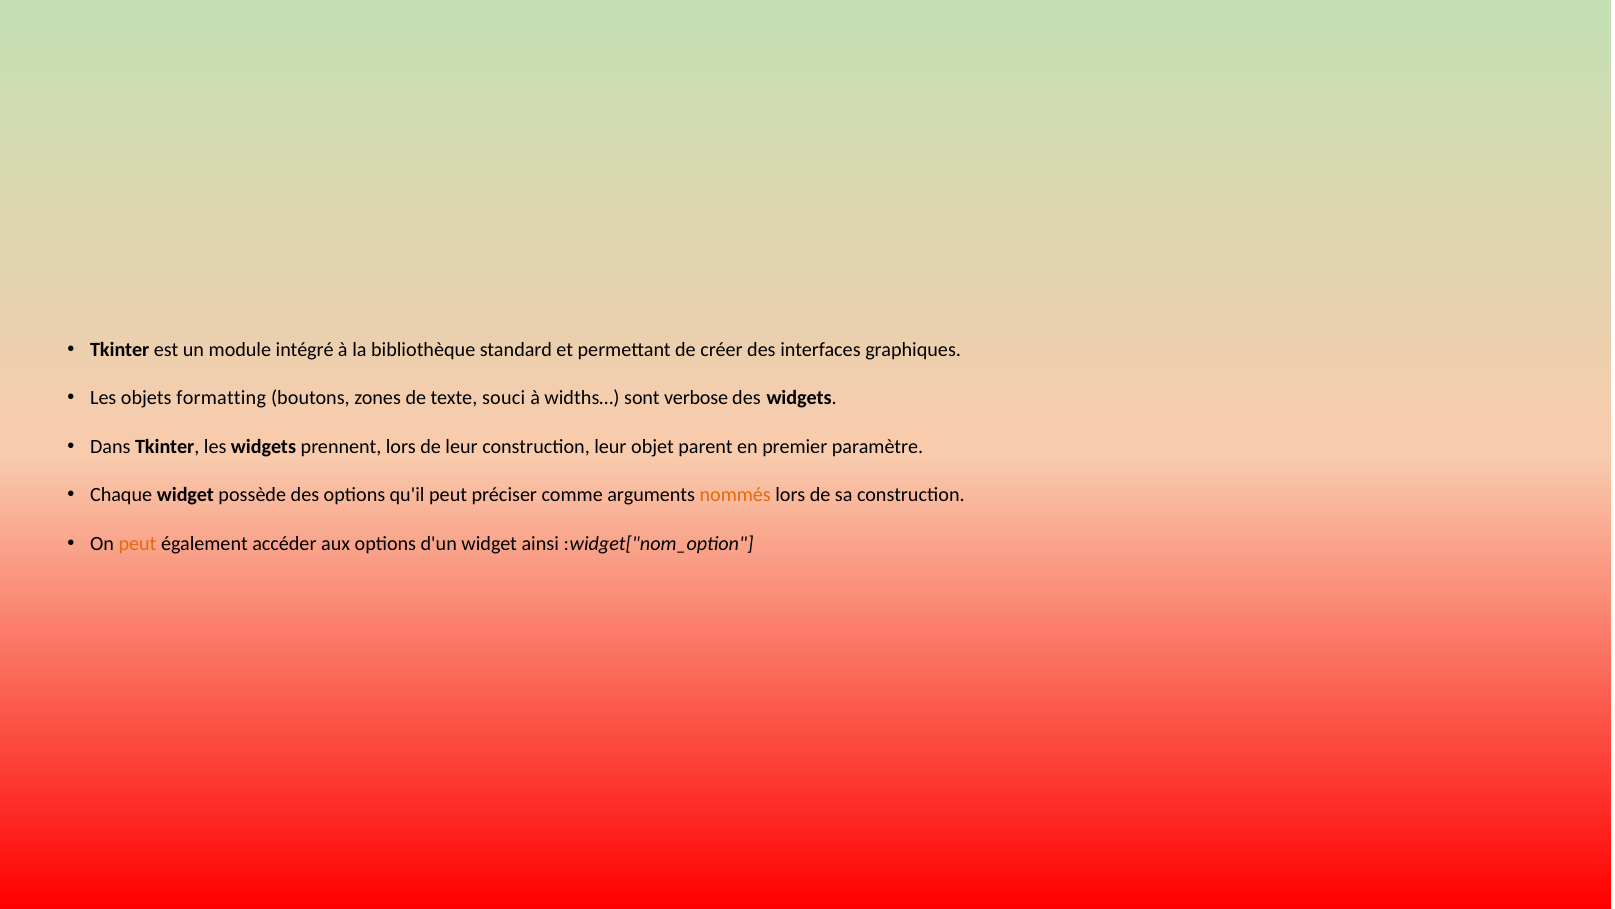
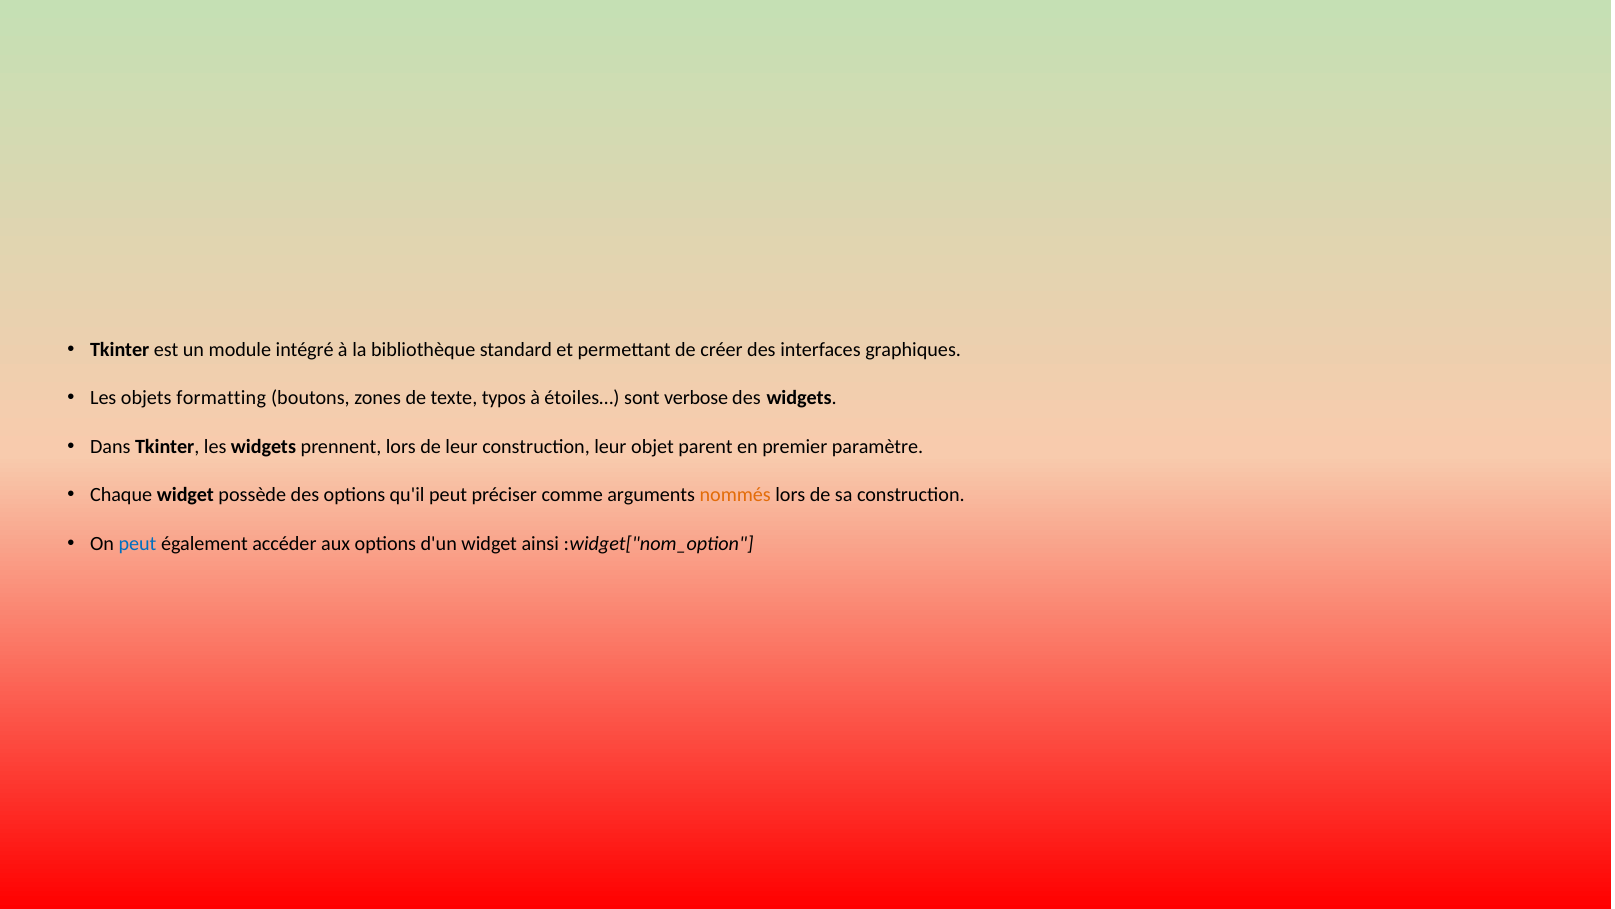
souci: souci -> typos
widths…: widths… -> étoiles…
peut at (137, 543) colour: orange -> blue
